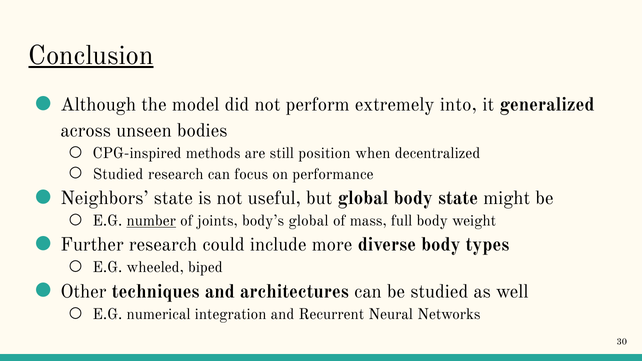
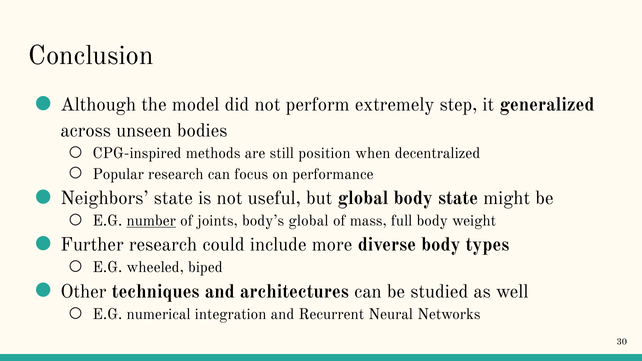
Conclusion underline: present -> none
into: into -> step
Studied at (118, 174): Studied -> Popular
